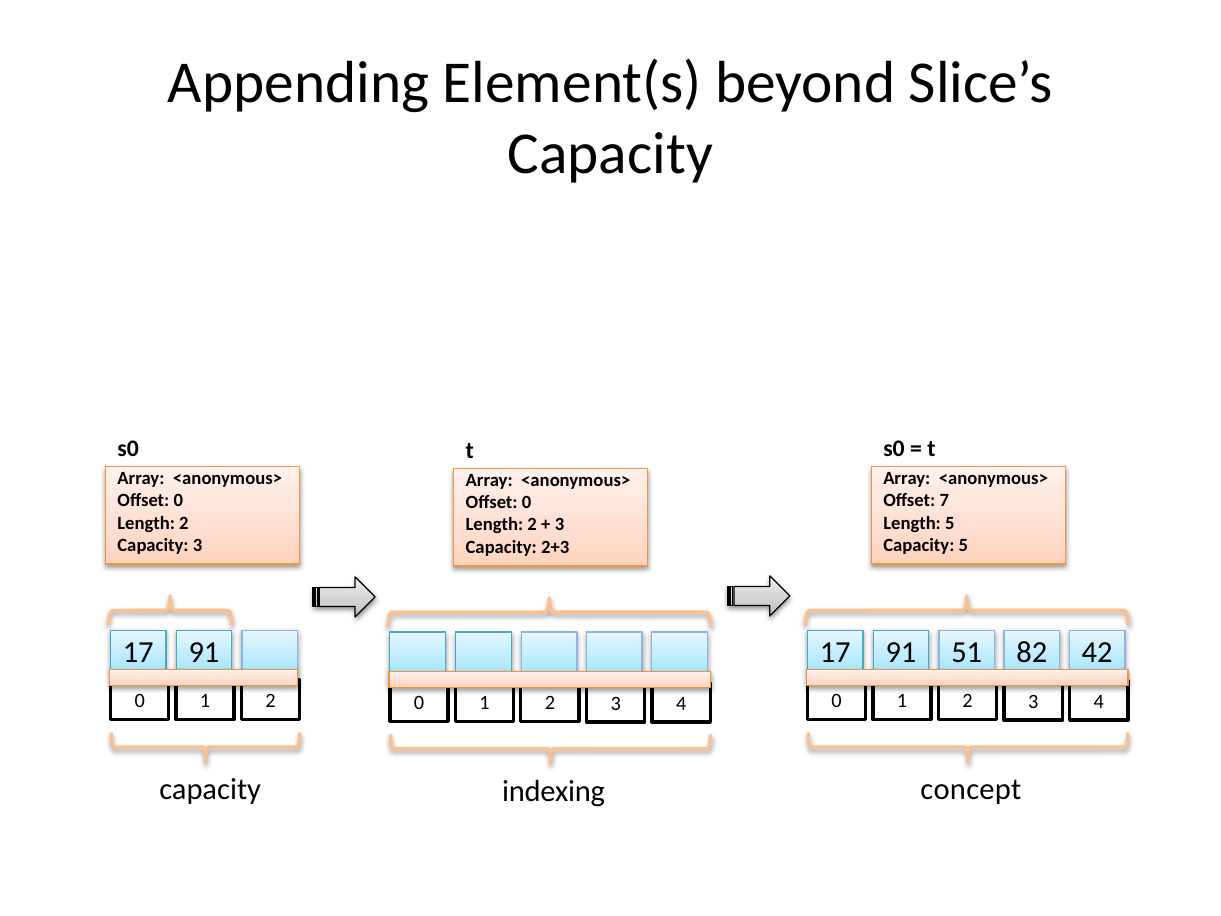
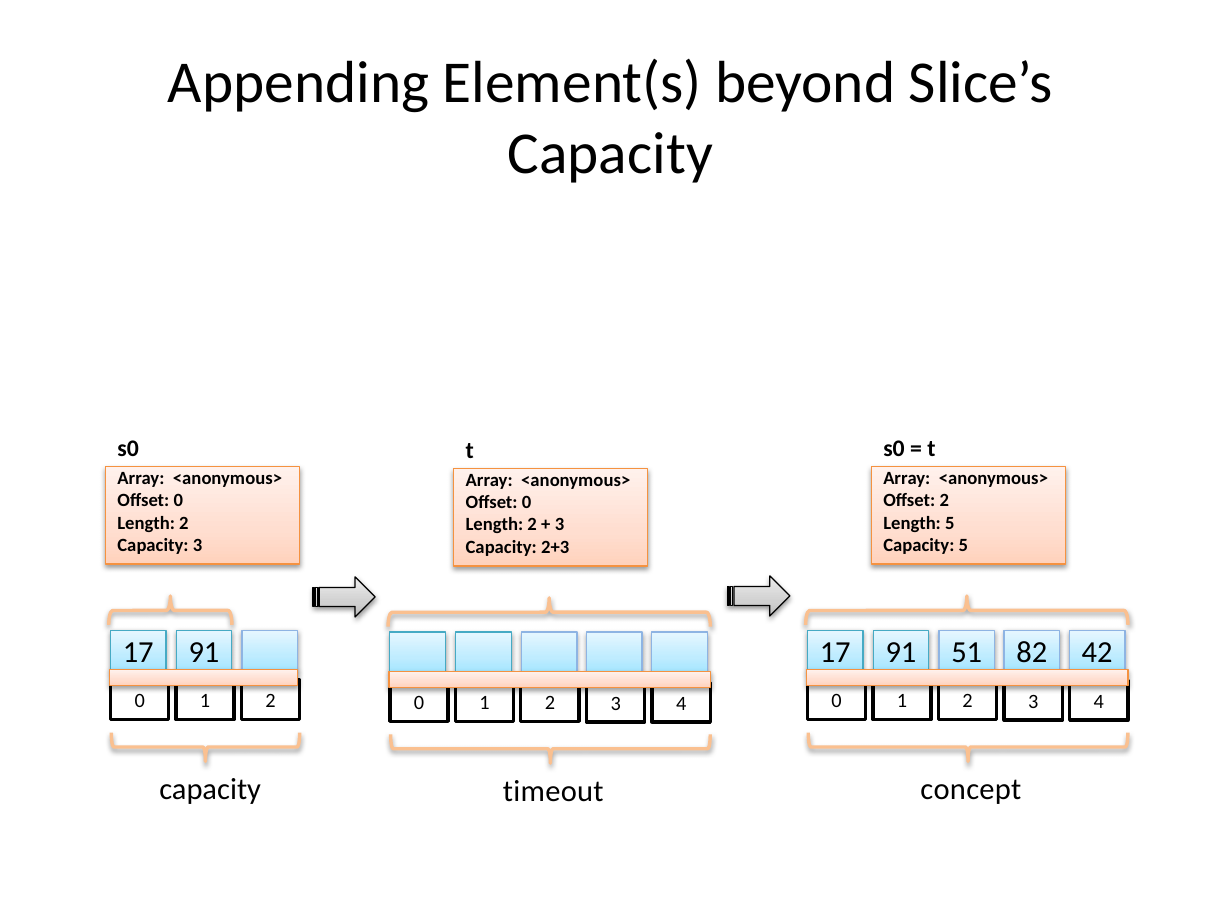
Offset 7: 7 -> 2
indexing: indexing -> timeout
